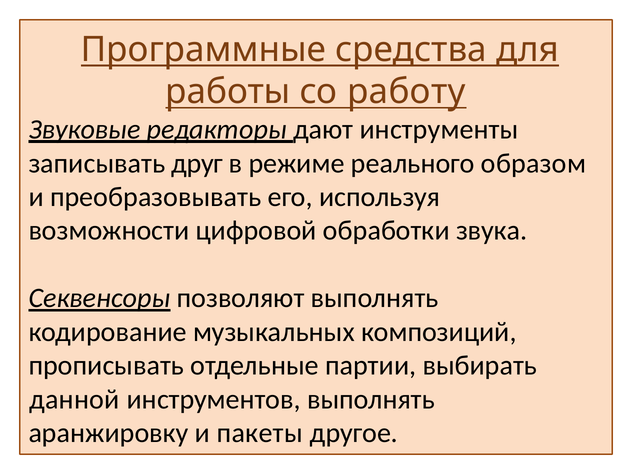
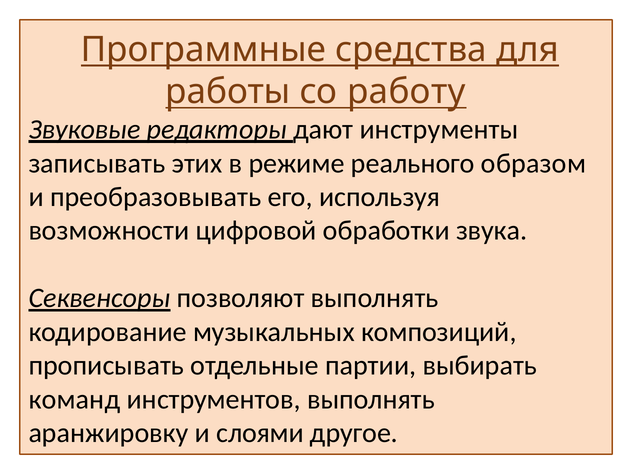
друг: друг -> этих
данной: данной -> команд
пакеты: пакеты -> слоями
